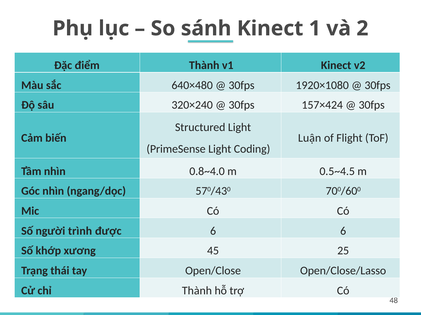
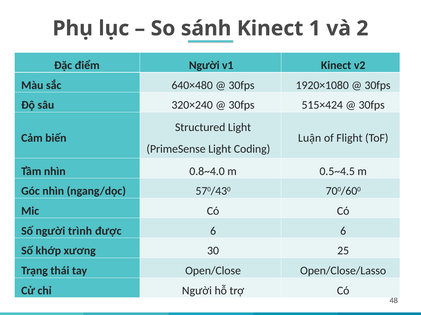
điểm Thành: Thành -> Người
157×424: 157×424 -> 515×424
45: 45 -> 30
chỉ Thành: Thành -> Người
